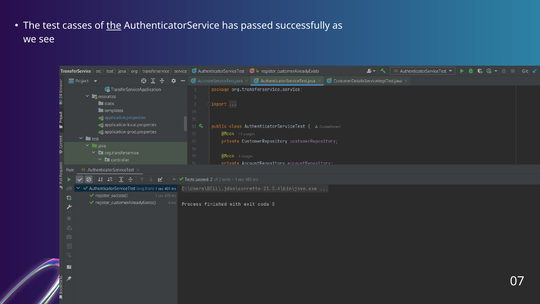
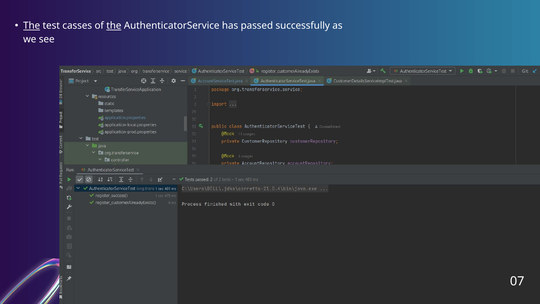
The at (32, 26) underline: none -> present
